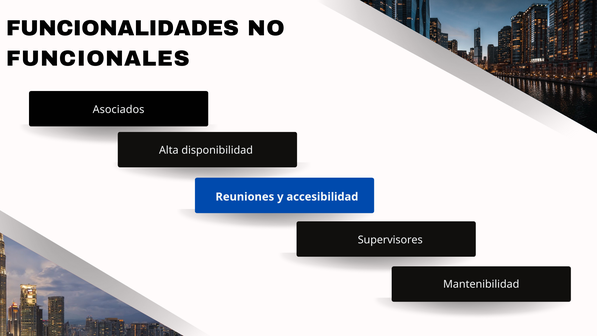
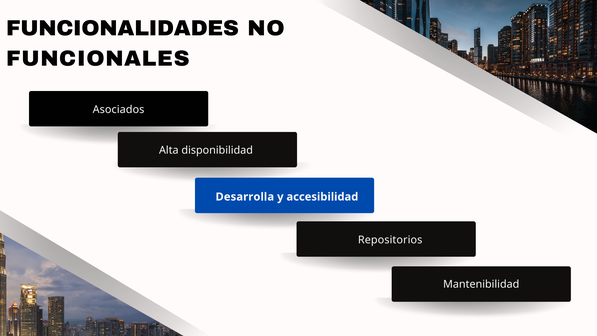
Reuniones: Reuniones -> Desarrolla
Supervisores: Supervisores -> Repositorios
